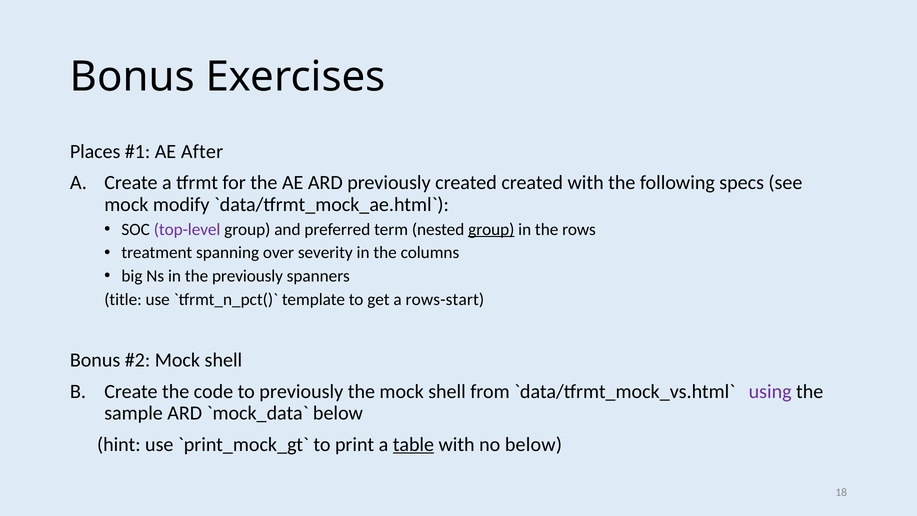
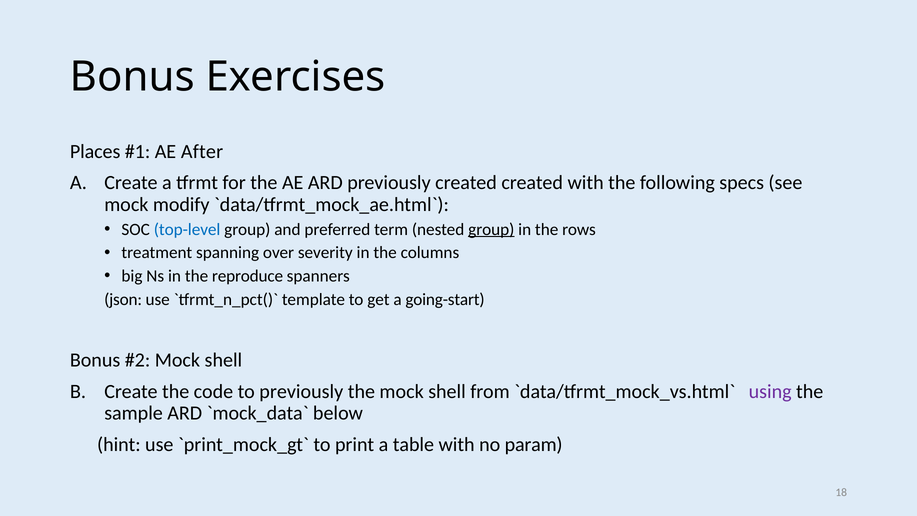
top-level colour: purple -> blue
the previously: previously -> reproduce
title: title -> json
rows-start: rows-start -> going-start
table underline: present -> none
no below: below -> param
